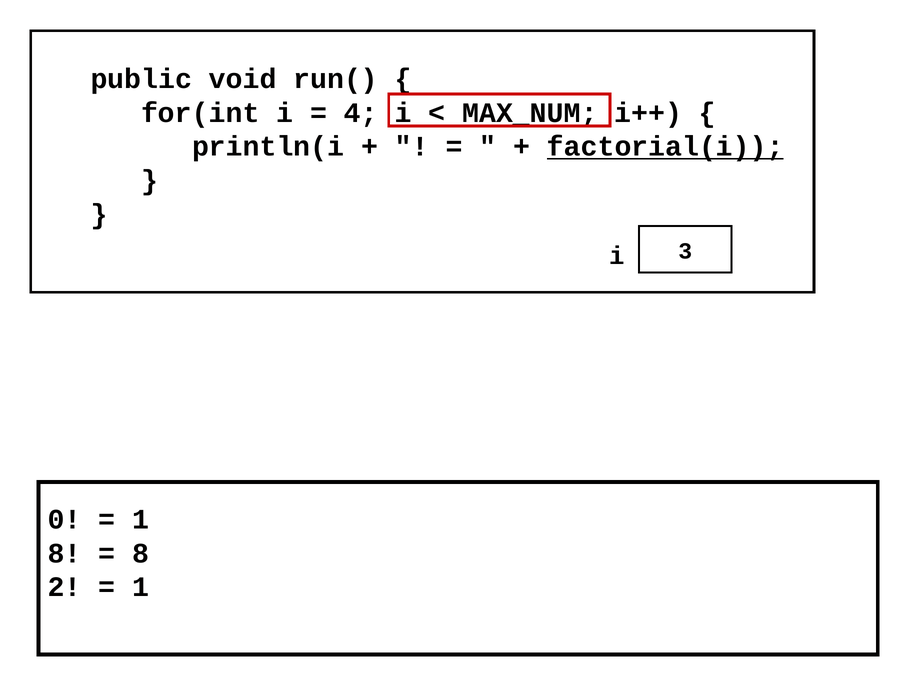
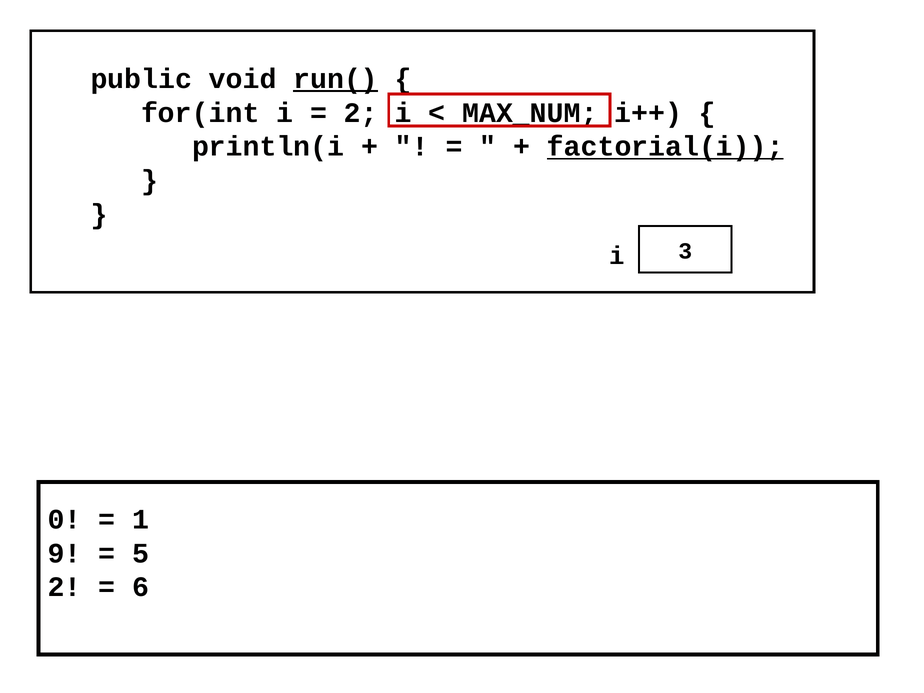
run( underline: none -> present
4 at (361, 113): 4 -> 2
8 at (64, 553): 8 -> 9
8 at (141, 553): 8 -> 5
1 at (141, 587): 1 -> 6
